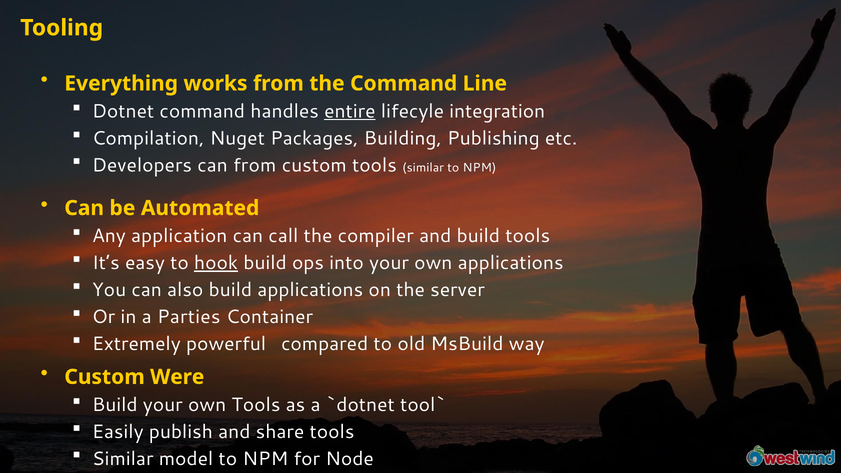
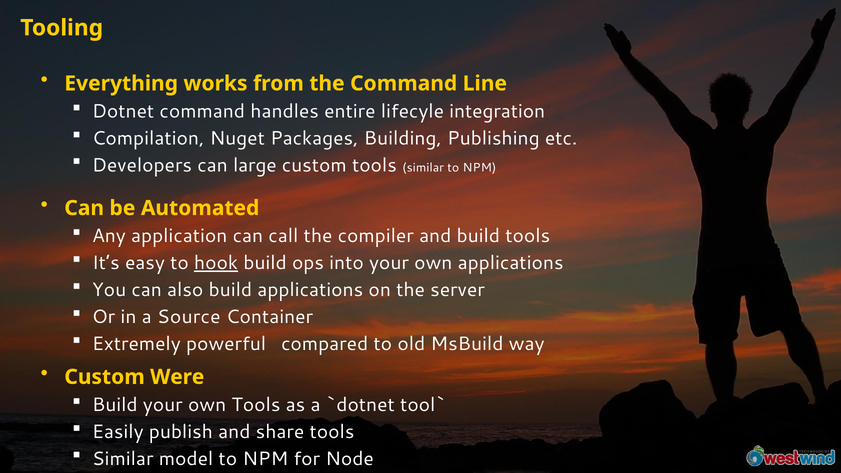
entire underline: present -> none
can from: from -> large
Parties: Parties -> Source
